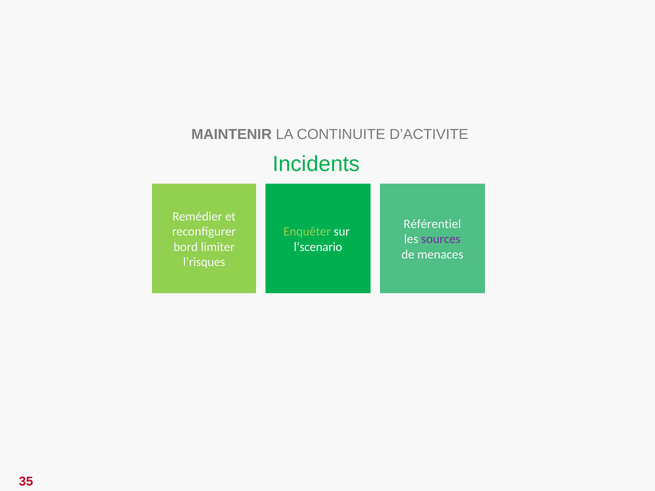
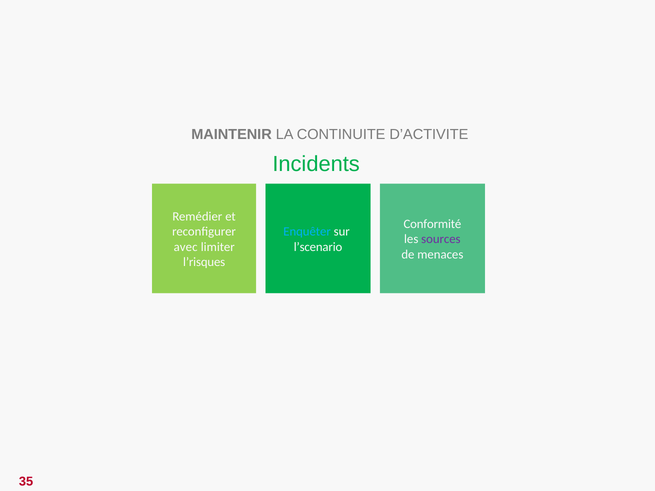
Référentiel: Référentiel -> Conformité
Enquêter colour: light green -> light blue
bord: bord -> avec
